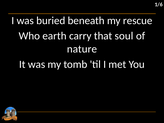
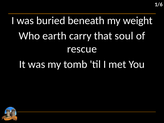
rescue: rescue -> weight
nature: nature -> rescue
